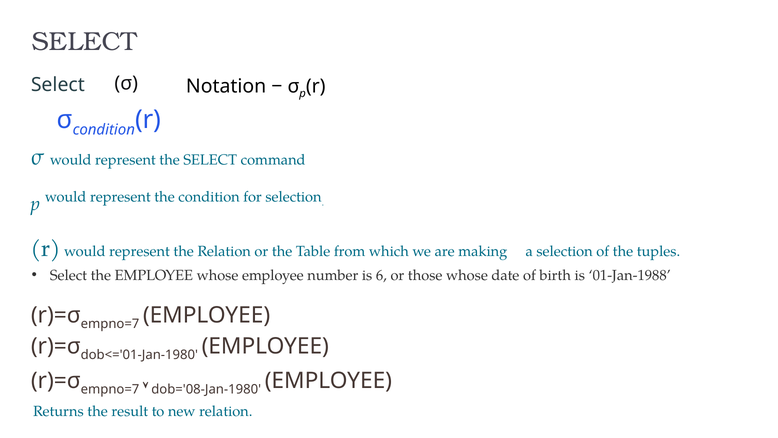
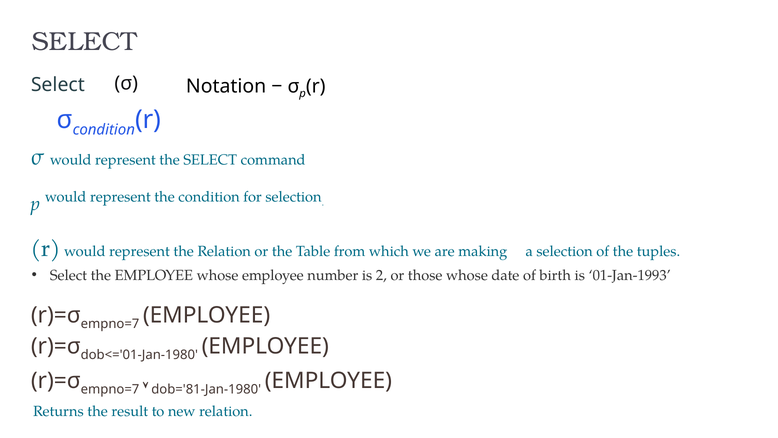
6: 6 -> 2
01-Jan-1988: 01-Jan-1988 -> 01-Jan-1993
dob='08-Jan-1980: dob='08-Jan-1980 -> dob='81-Jan-1980
